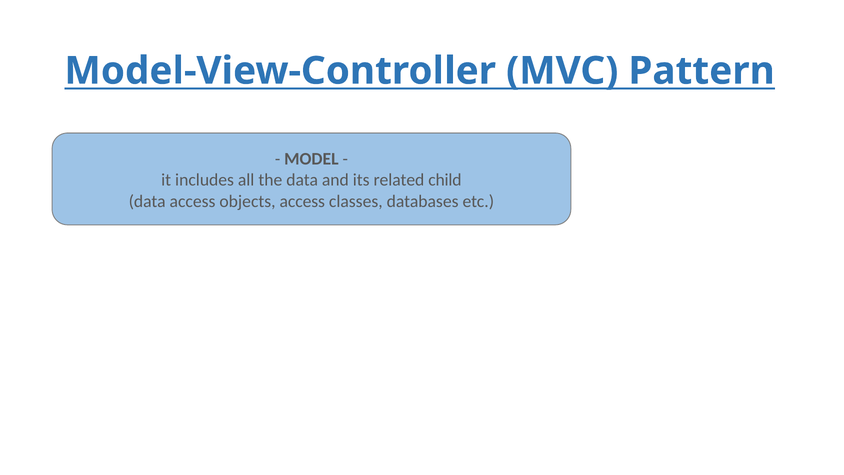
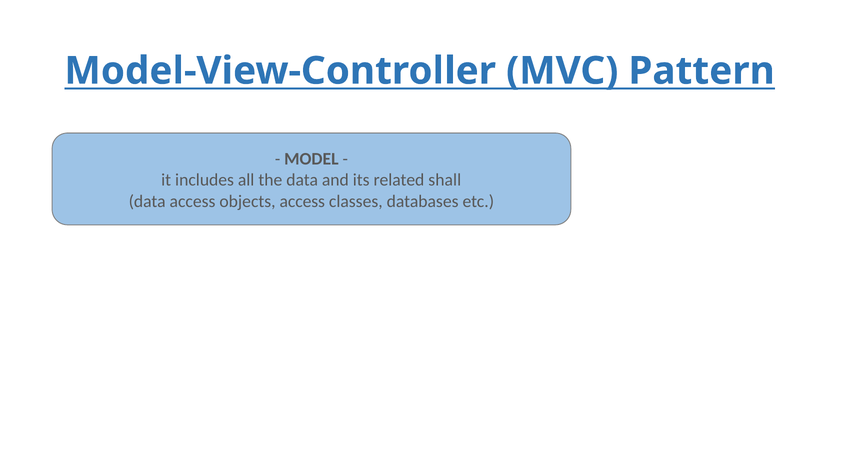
child: child -> shall
